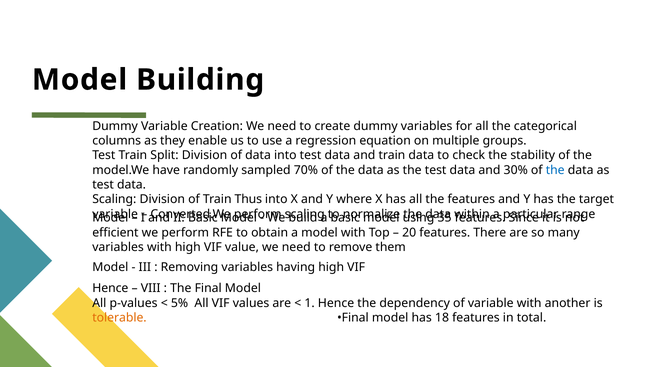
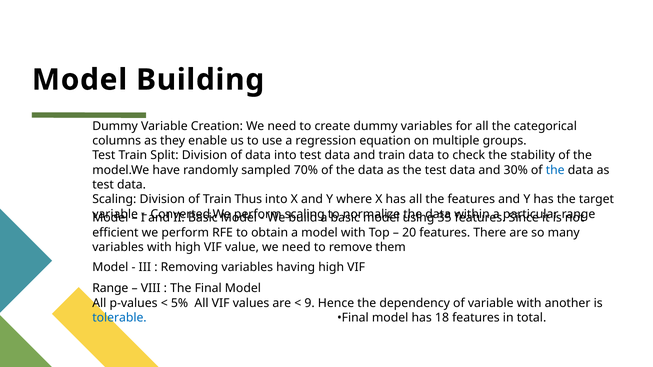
Hence at (110, 289): Hence -> Range
1: 1 -> 9
tolerable colour: orange -> blue
